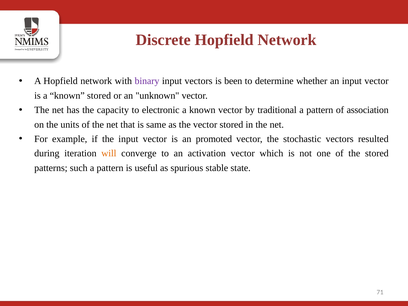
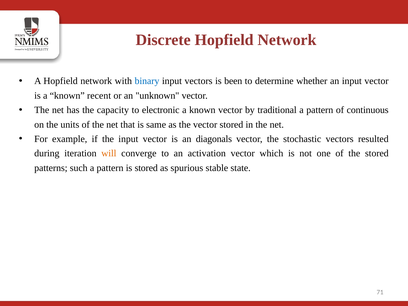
binary colour: purple -> blue
known stored: stored -> recent
association: association -> continuous
promoted: promoted -> diagonals
is useful: useful -> stored
